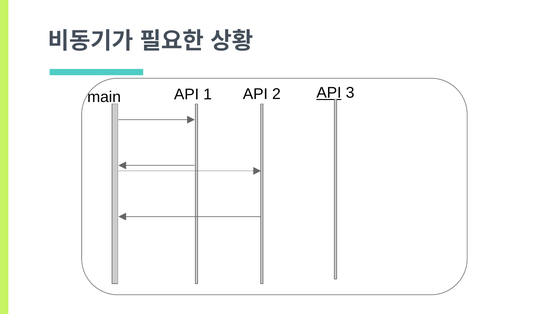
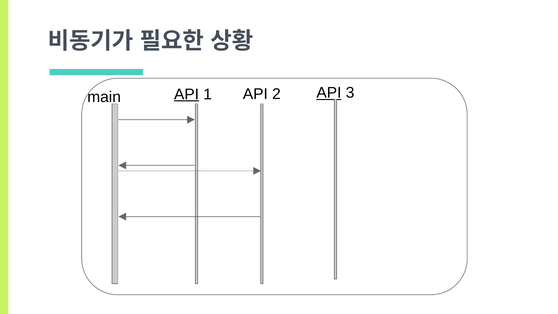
API at (187, 94) underline: none -> present
